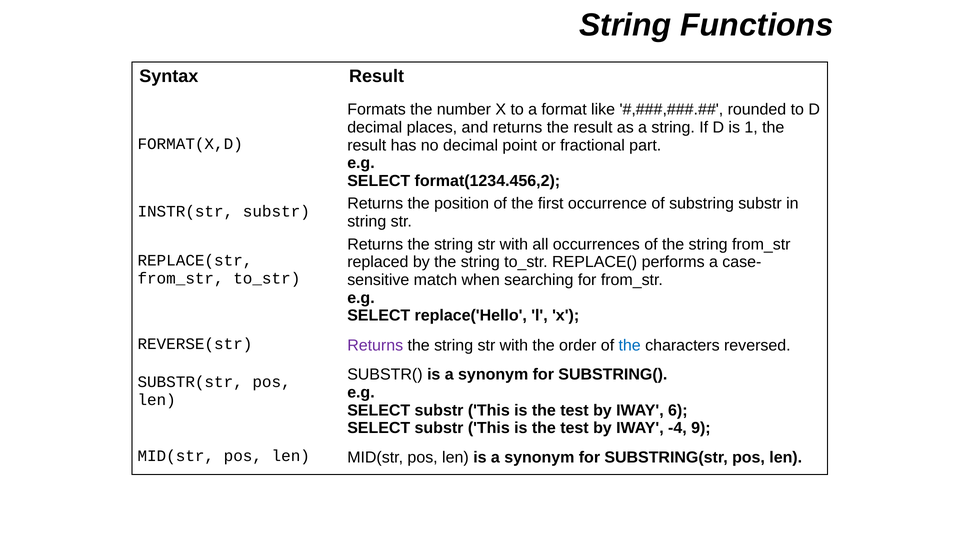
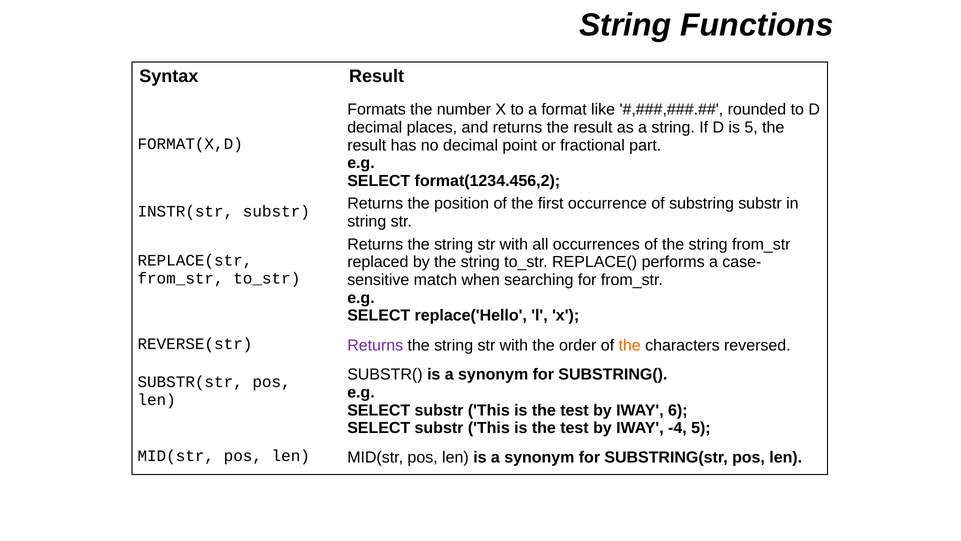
is 1: 1 -> 5
the at (630, 345) colour: blue -> orange
-4 9: 9 -> 5
